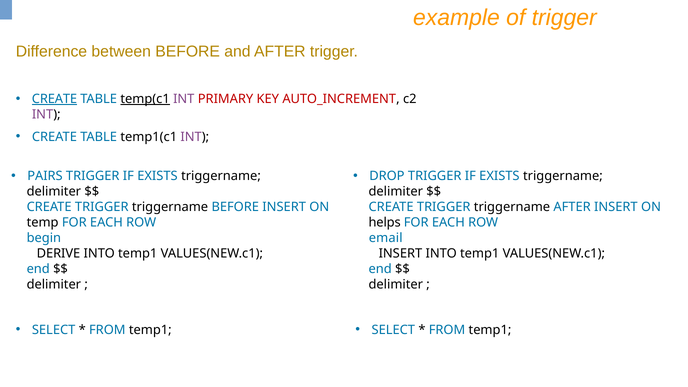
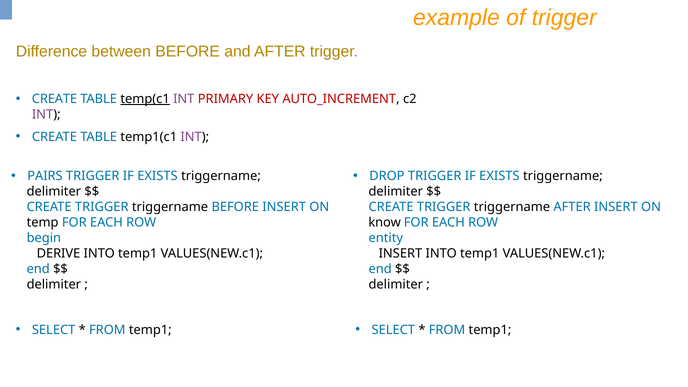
CREATE at (55, 99) underline: present -> none
helps: helps -> know
email: email -> entity
